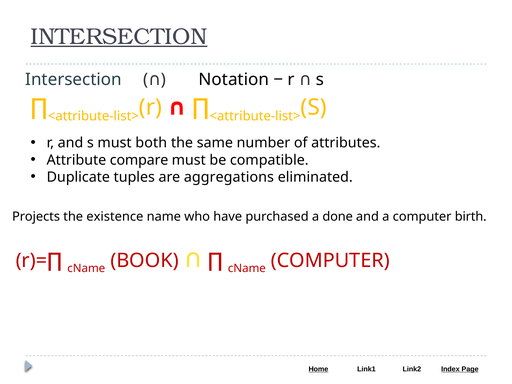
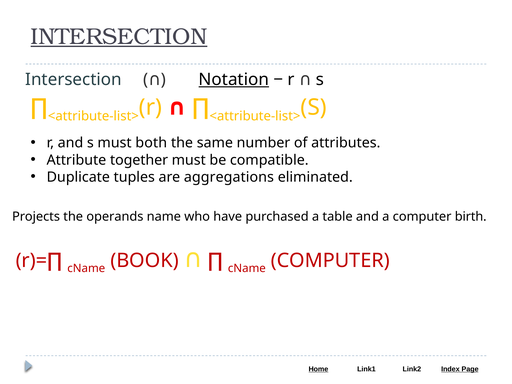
Notation underline: none -> present
compare: compare -> together
existence: existence -> operands
done: done -> table
